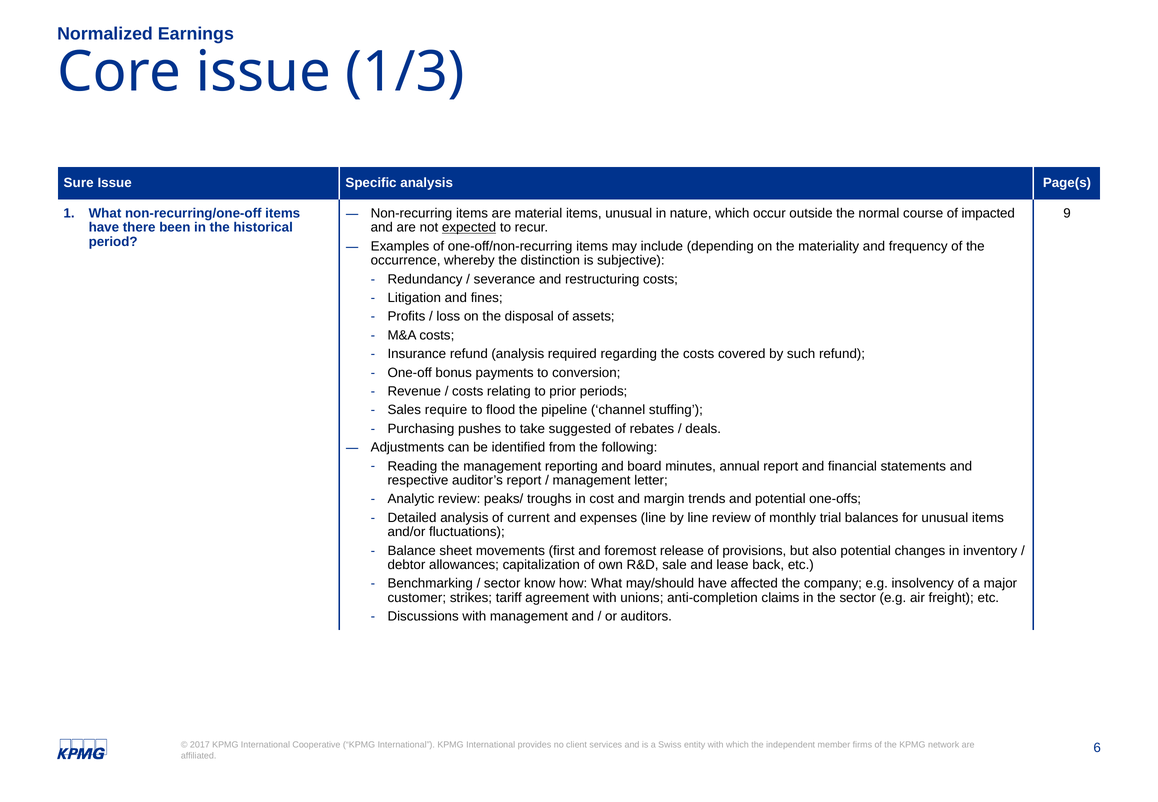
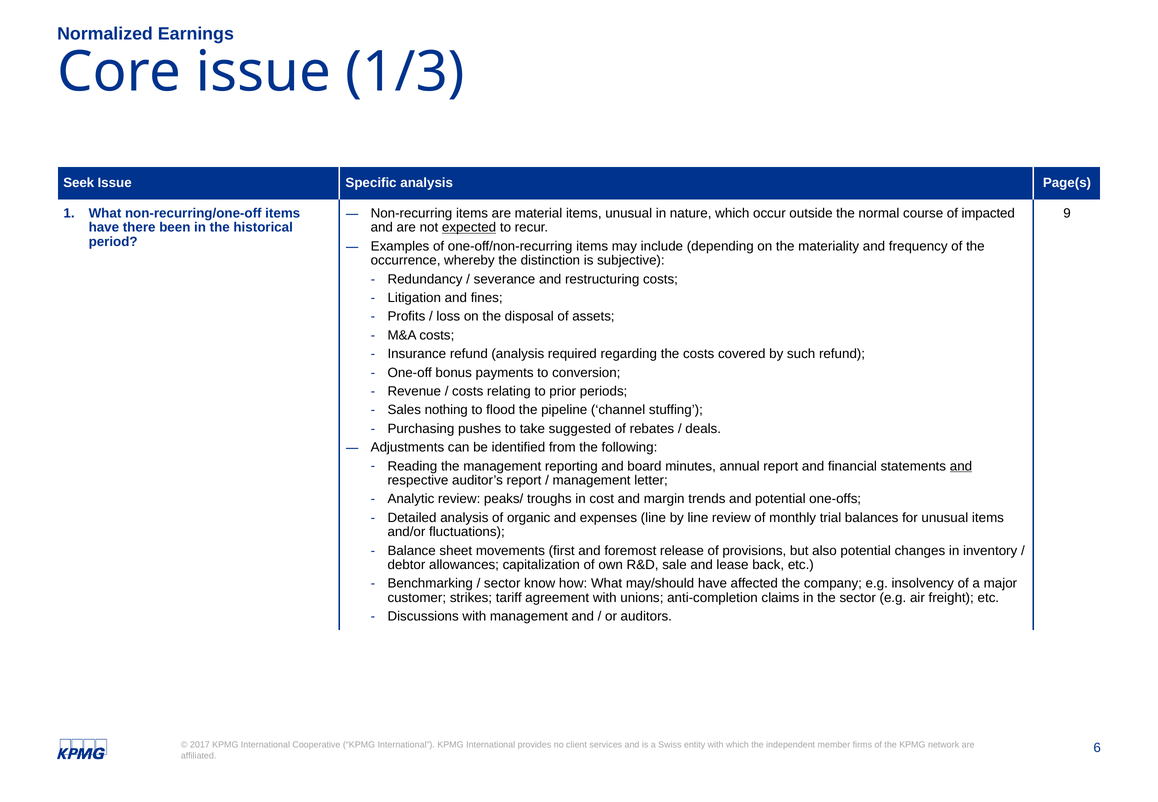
Sure: Sure -> Seek
require: require -> nothing
and at (961, 466) underline: none -> present
current: current -> organic
